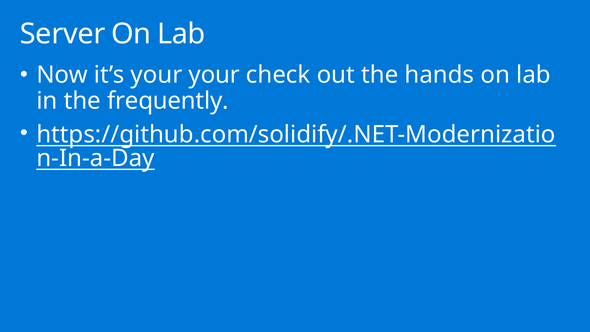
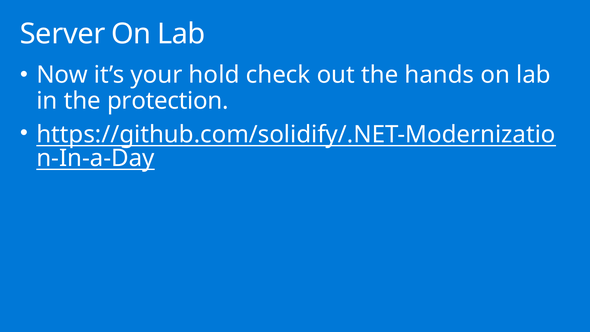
your your: your -> hold
frequently: frequently -> protection
